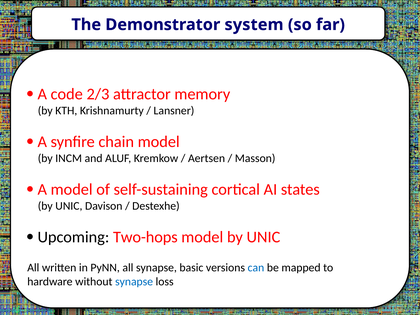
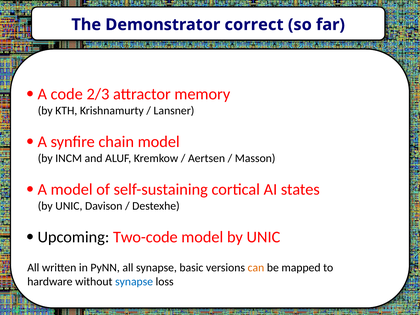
system: system -> correct
Two-hops: Two-hops -> Two-code
can colour: blue -> orange
